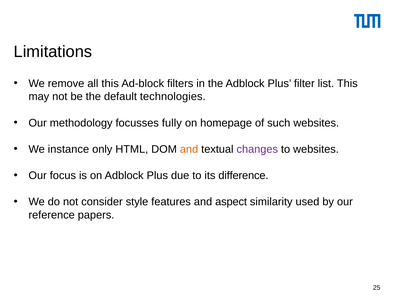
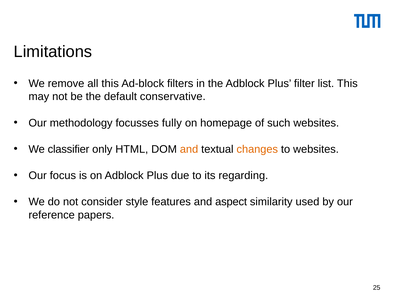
technologies: technologies -> conservative
instance: instance -> classifier
changes colour: purple -> orange
difference: difference -> regarding
